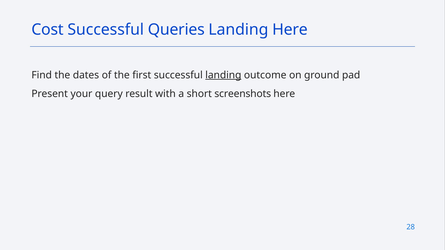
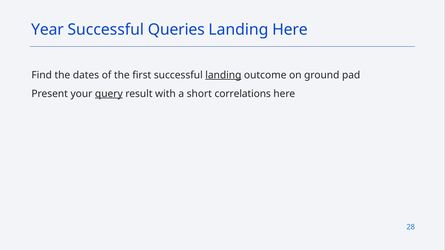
Cost: Cost -> Year
query underline: none -> present
screenshots: screenshots -> correlations
